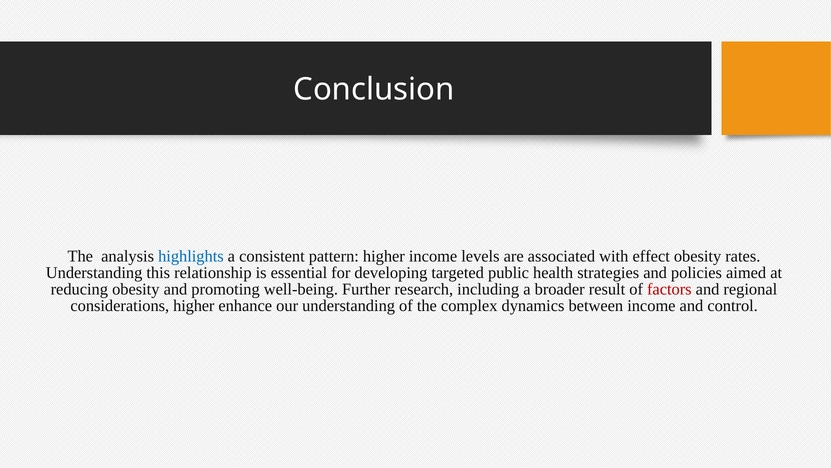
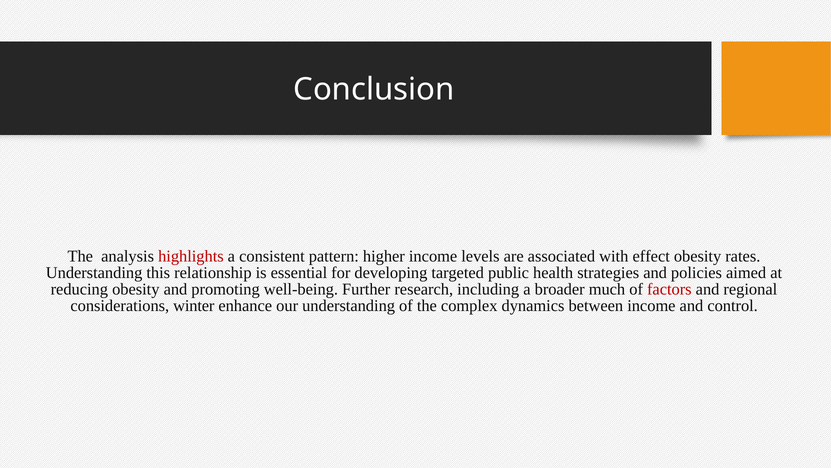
highlights colour: blue -> red
result: result -> much
considerations higher: higher -> winter
